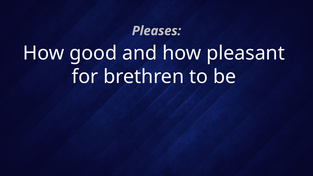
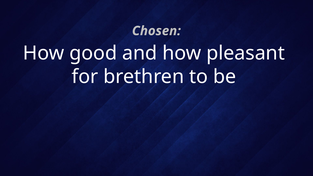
Pleases: Pleases -> Chosen
